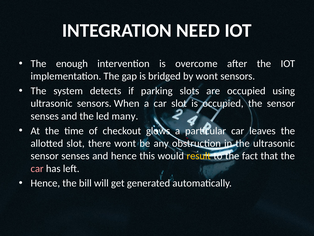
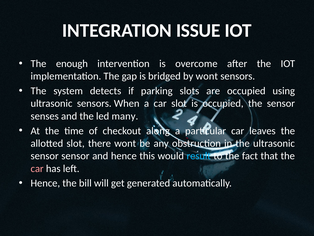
NEED: NEED -> ISSUE
glows: glows -> along
senses at (75, 156): senses -> sensor
result colour: yellow -> light blue
